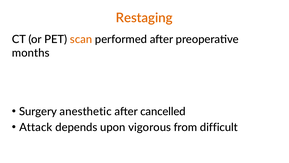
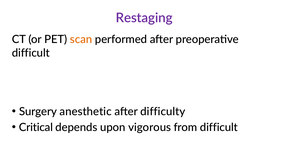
Restaging colour: orange -> purple
months at (31, 53): months -> difficult
cancelled: cancelled -> difficulty
Attack: Attack -> Critical
